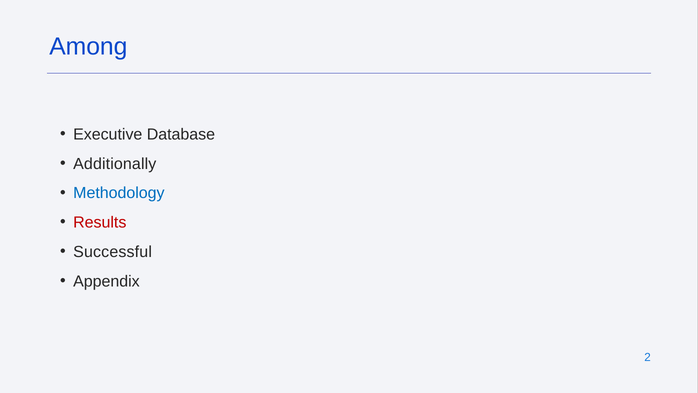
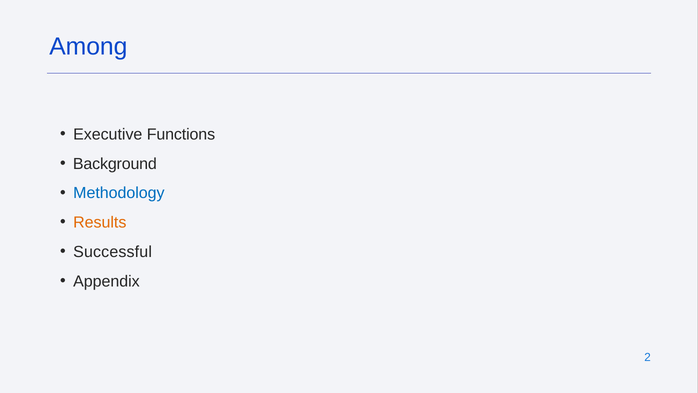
Database: Database -> Functions
Additionally: Additionally -> Background
Results colour: red -> orange
